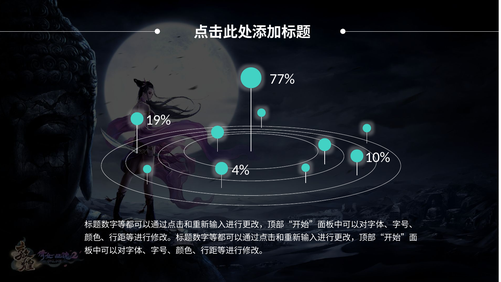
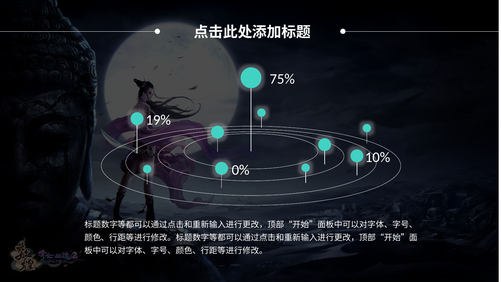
77%: 77% -> 75%
4%: 4% -> 0%
